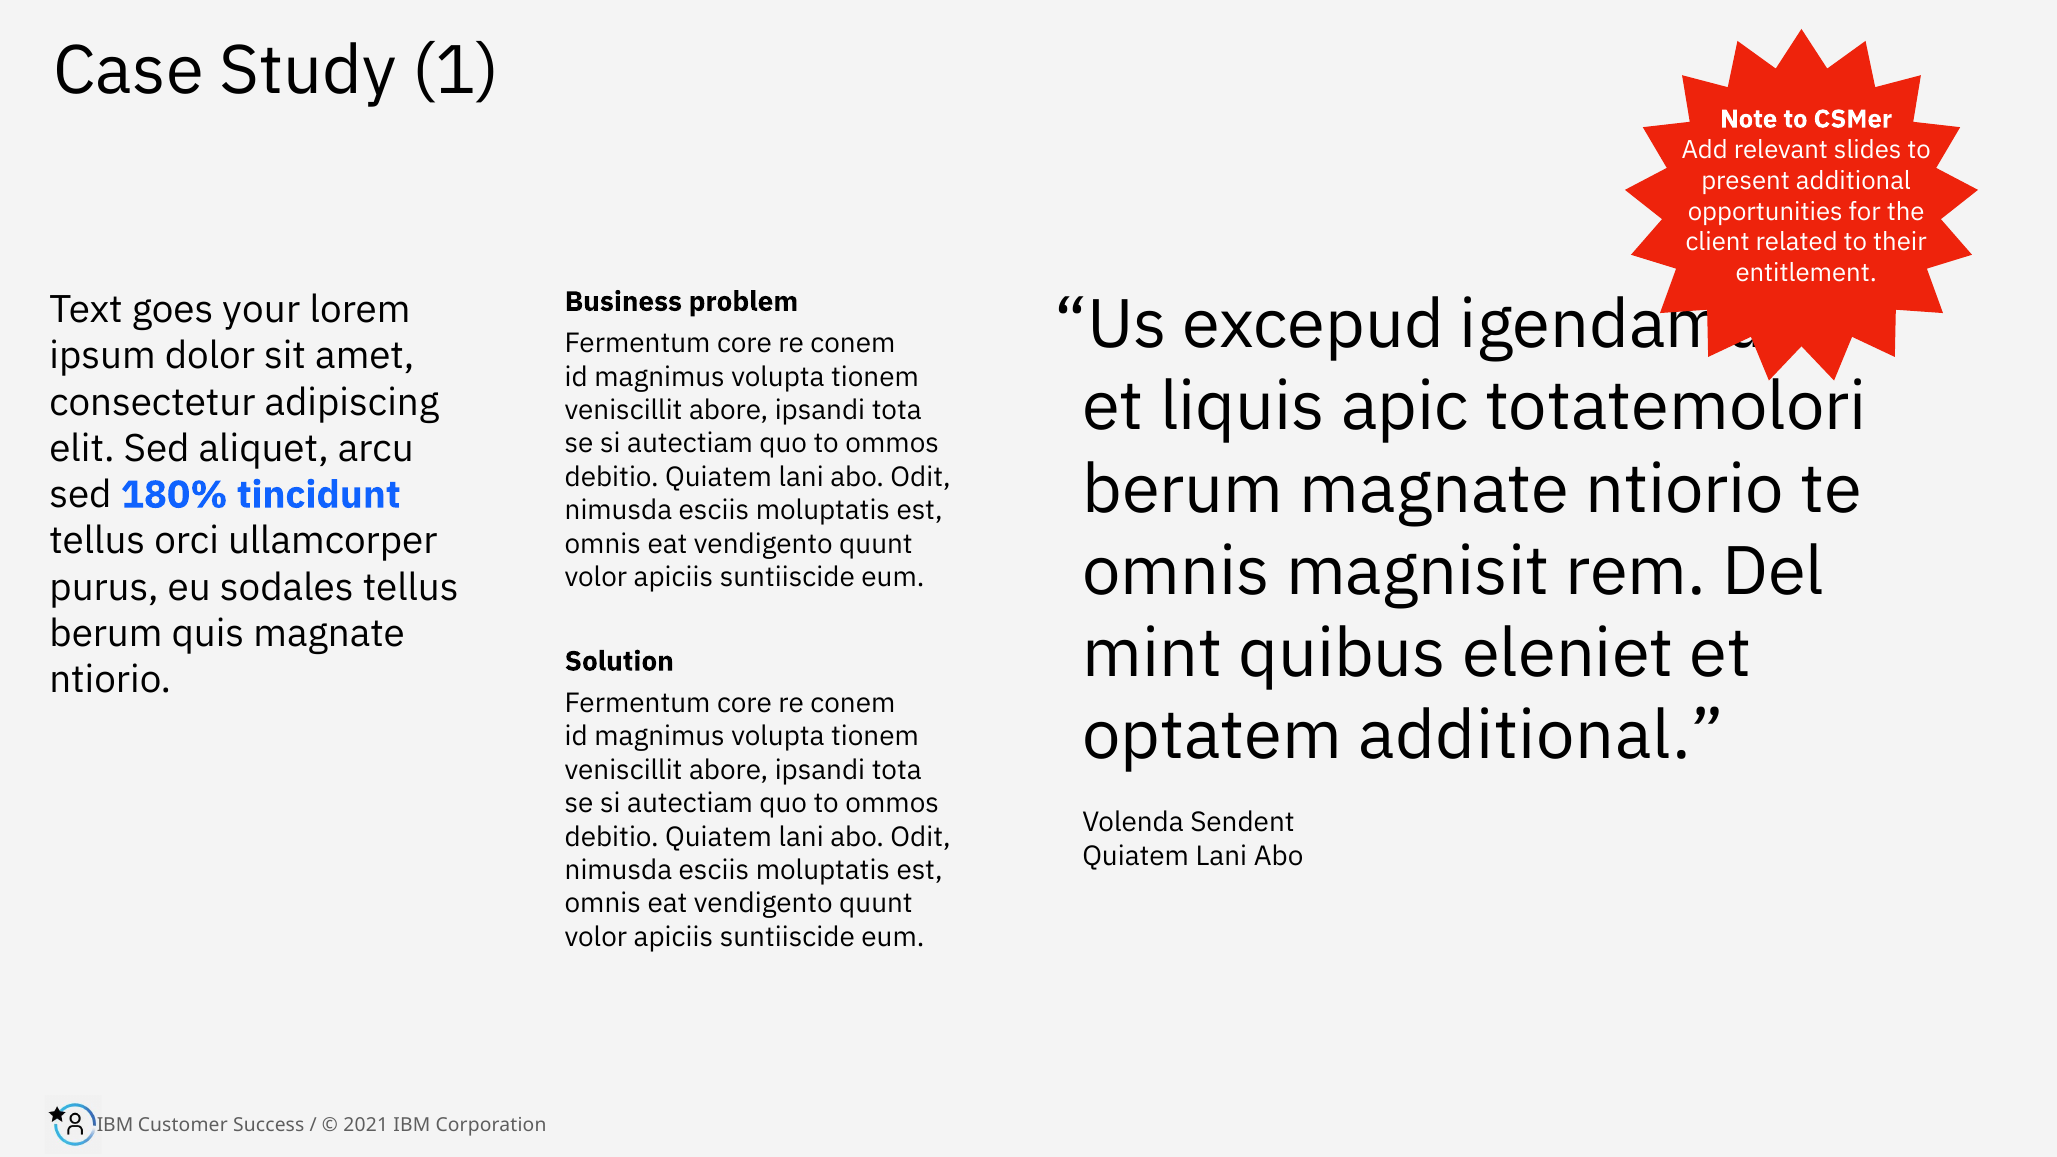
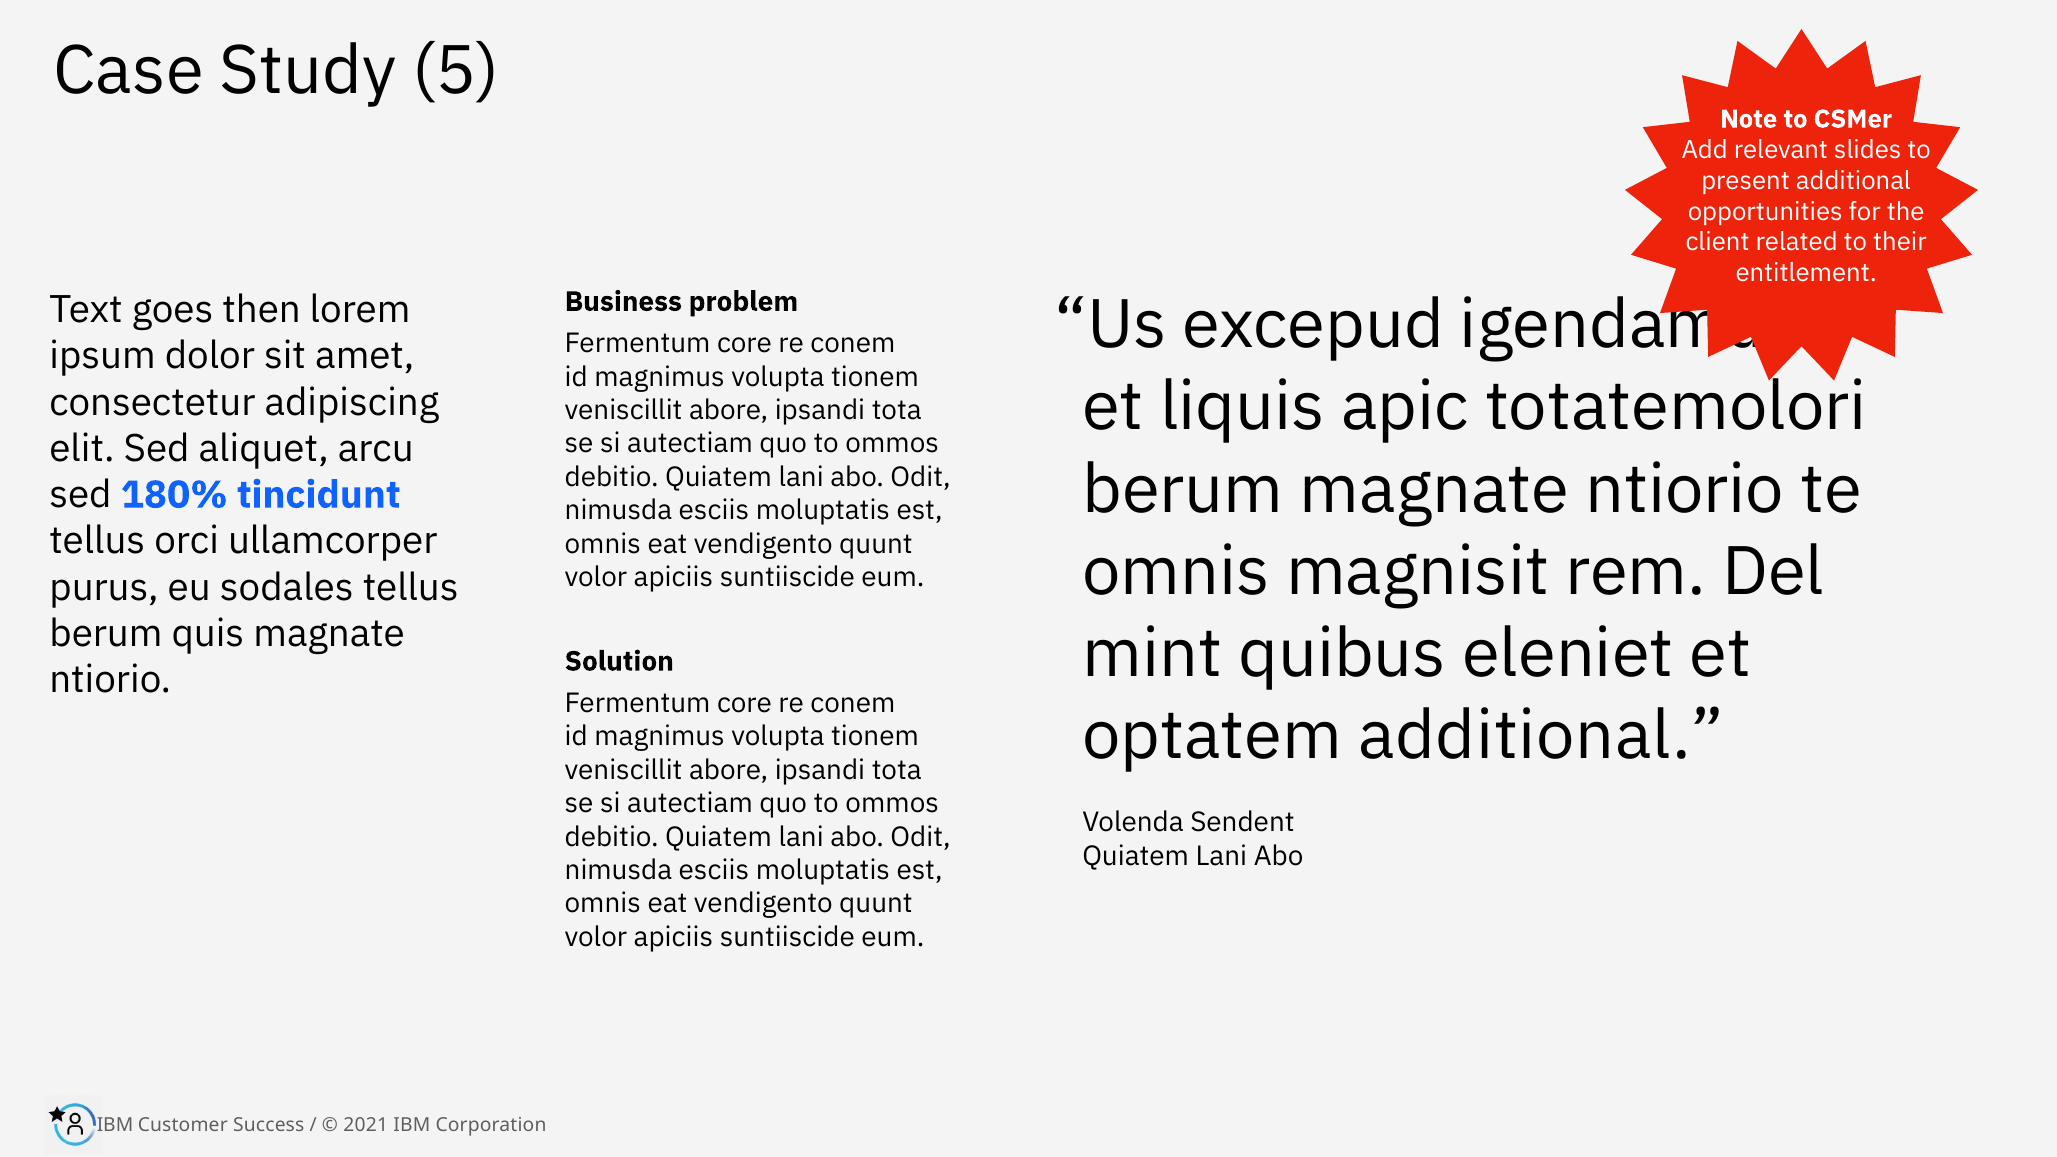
1: 1 -> 5
your: your -> then
